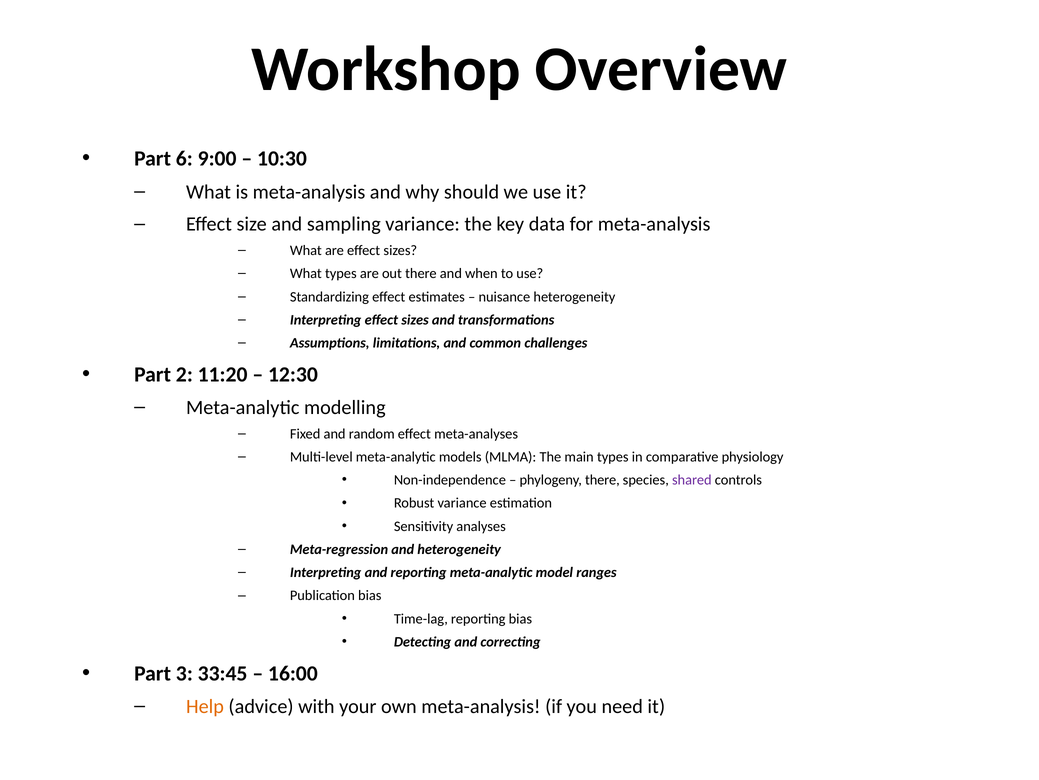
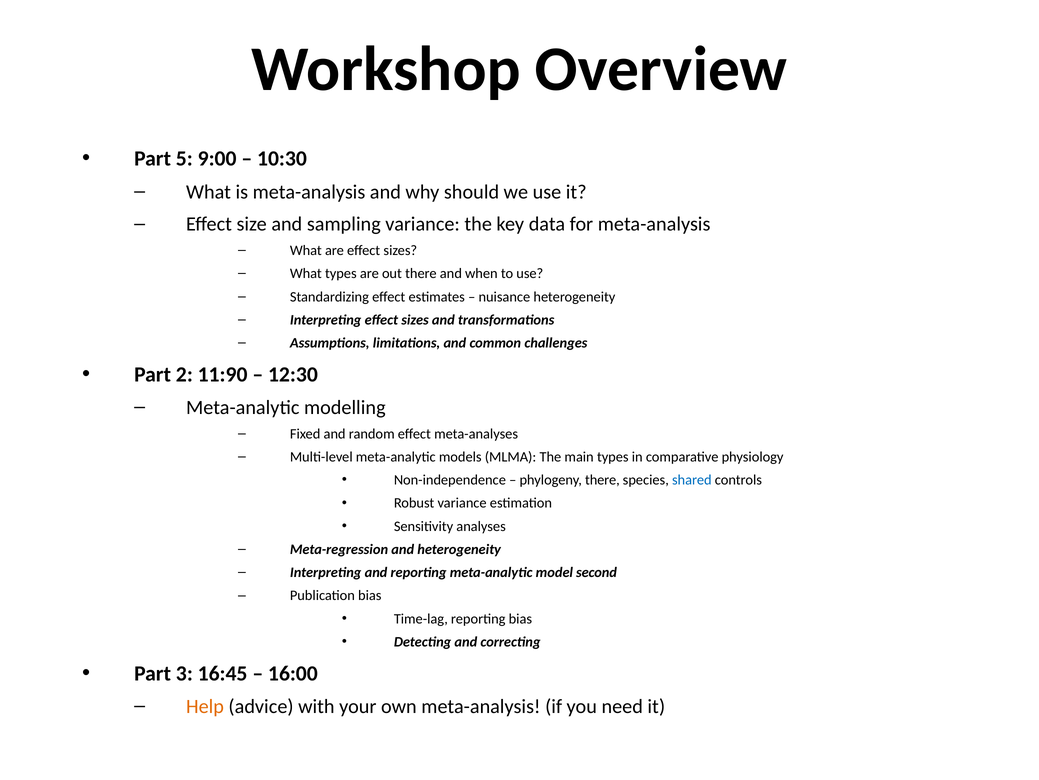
6: 6 -> 5
11:20: 11:20 -> 11:90
shared colour: purple -> blue
ranges: ranges -> second
33:45: 33:45 -> 16:45
